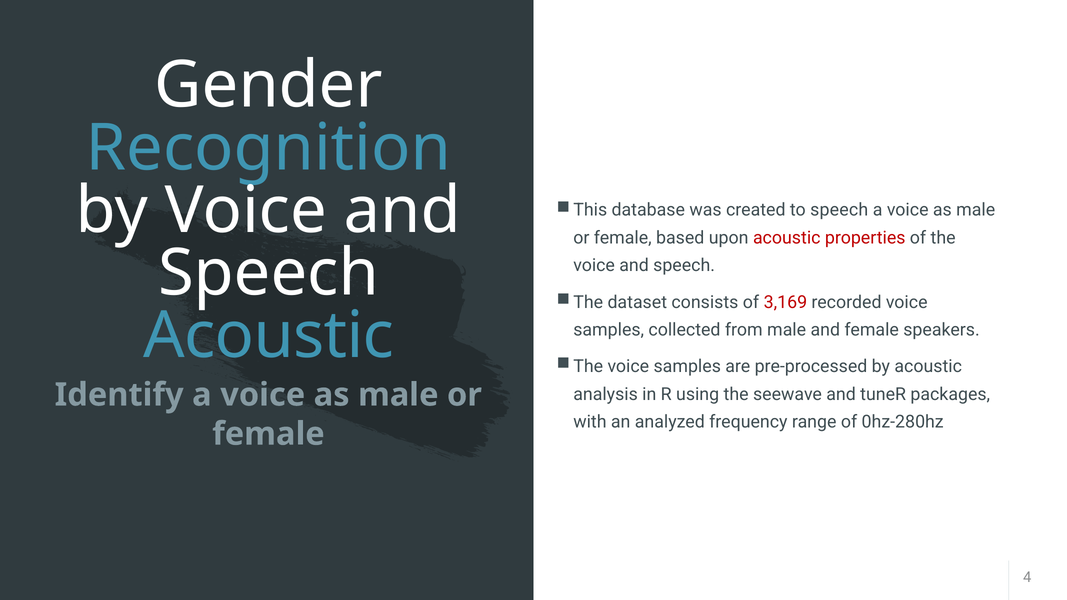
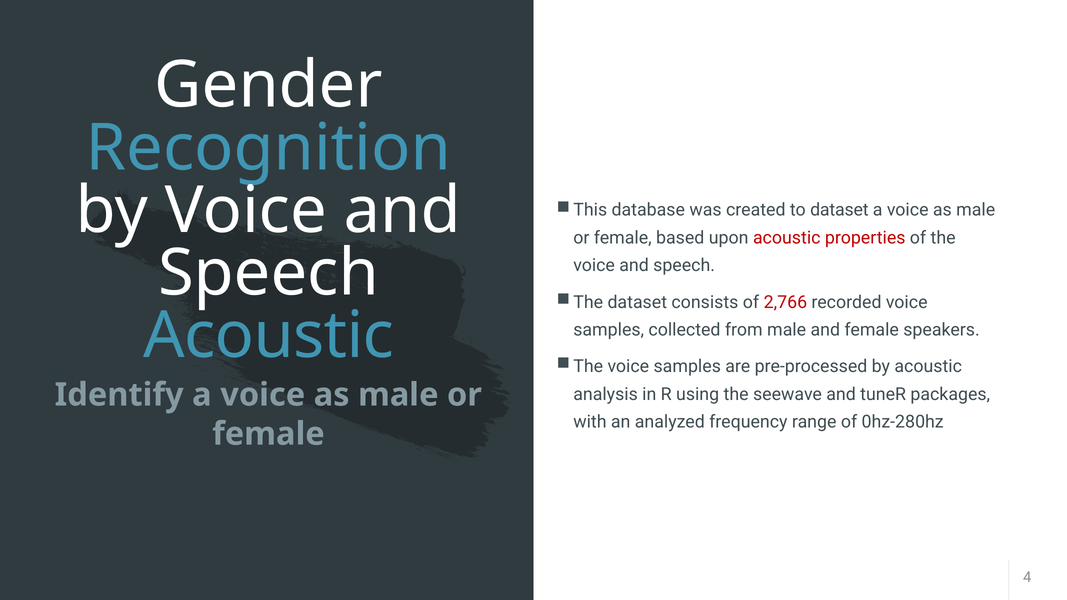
to speech: speech -> dataset
3,169: 3,169 -> 2,766
